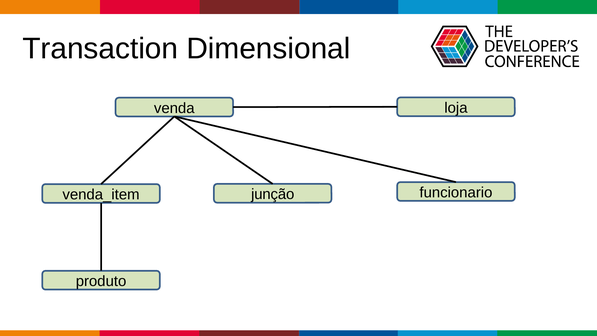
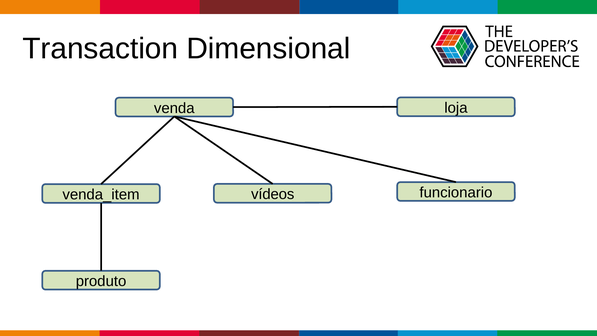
junção: junção -> vídeos
